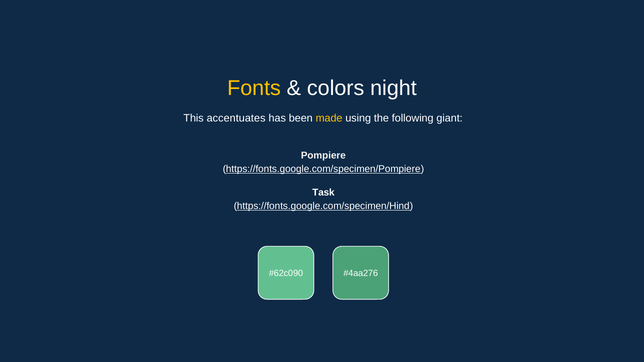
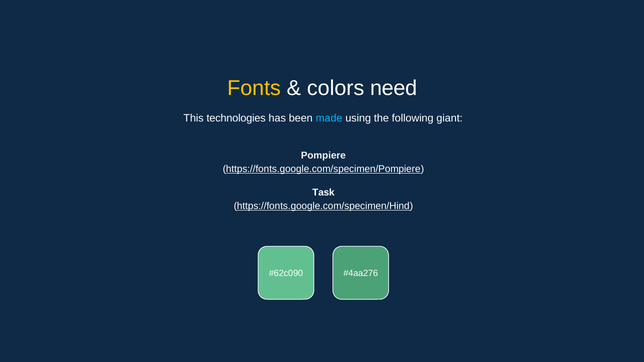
night: night -> need
accentuates: accentuates -> technologies
made colour: yellow -> light blue
